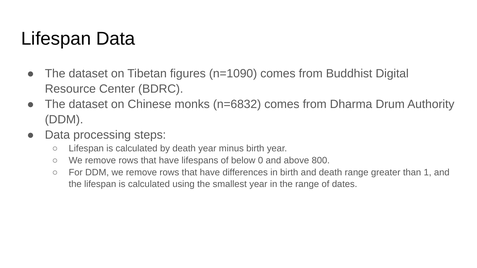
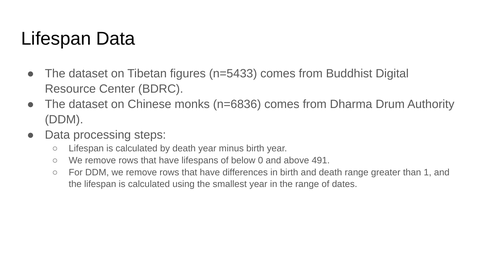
n=1090: n=1090 -> n=5433
n=6832: n=6832 -> n=6836
800: 800 -> 491
